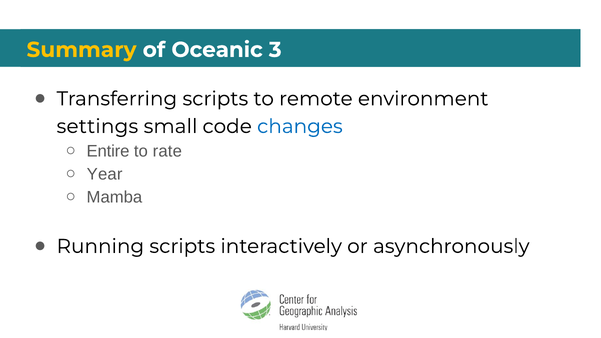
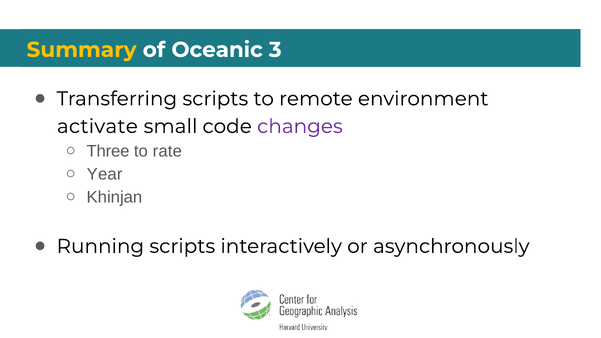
settings: settings -> activate
changes colour: blue -> purple
Entire: Entire -> Three
Mamba: Mamba -> Khinjan
